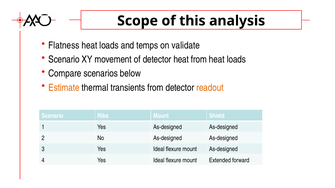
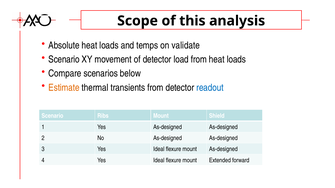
Flatness: Flatness -> Absolute
detector heat: heat -> load
readout colour: orange -> blue
